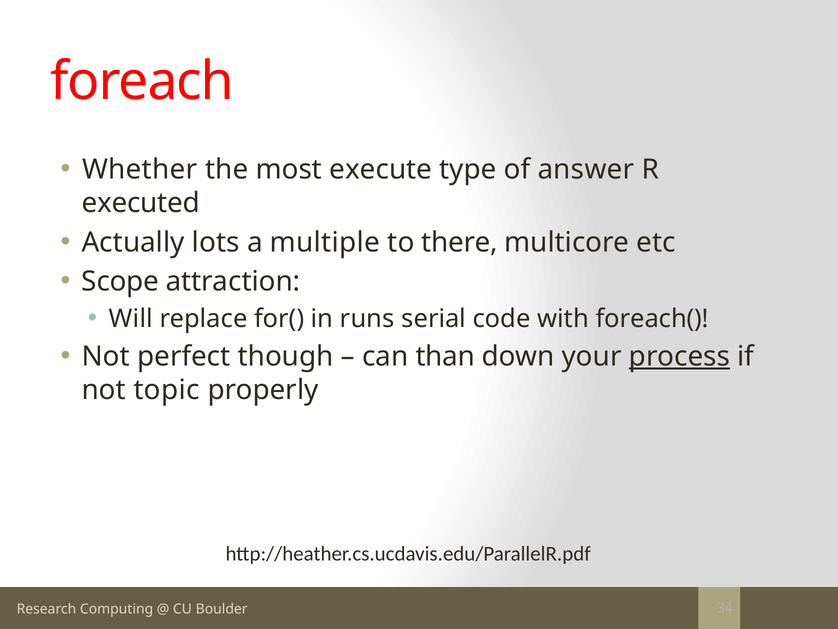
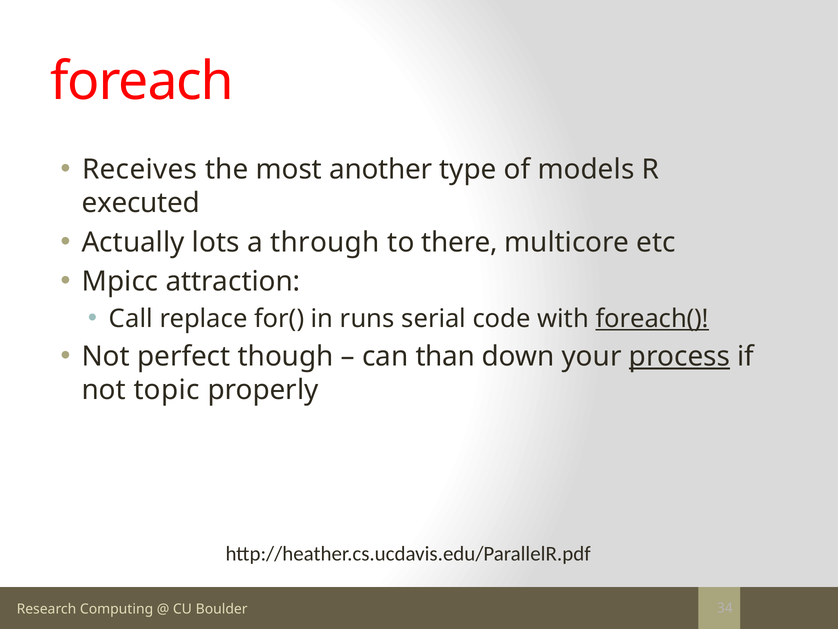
Whether: Whether -> Receives
execute: execute -> another
answer: answer -> models
multiple: multiple -> through
Scope: Scope -> Mpicc
Will: Will -> Call
foreach( underline: none -> present
